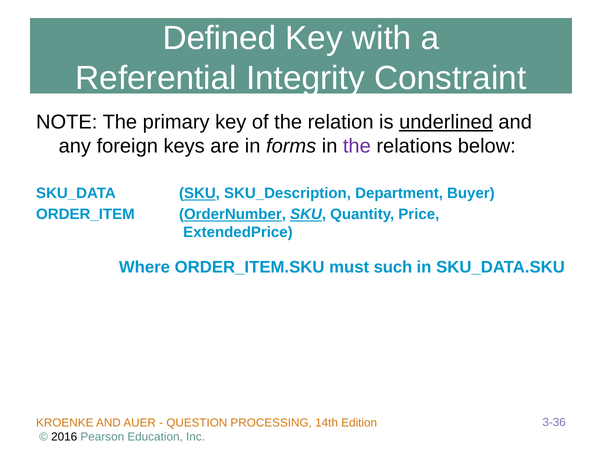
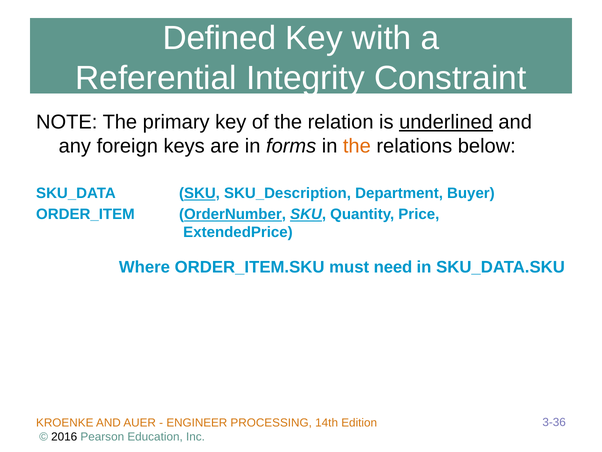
the at (357, 146) colour: purple -> orange
such: such -> need
QUESTION: QUESTION -> ENGINEER
